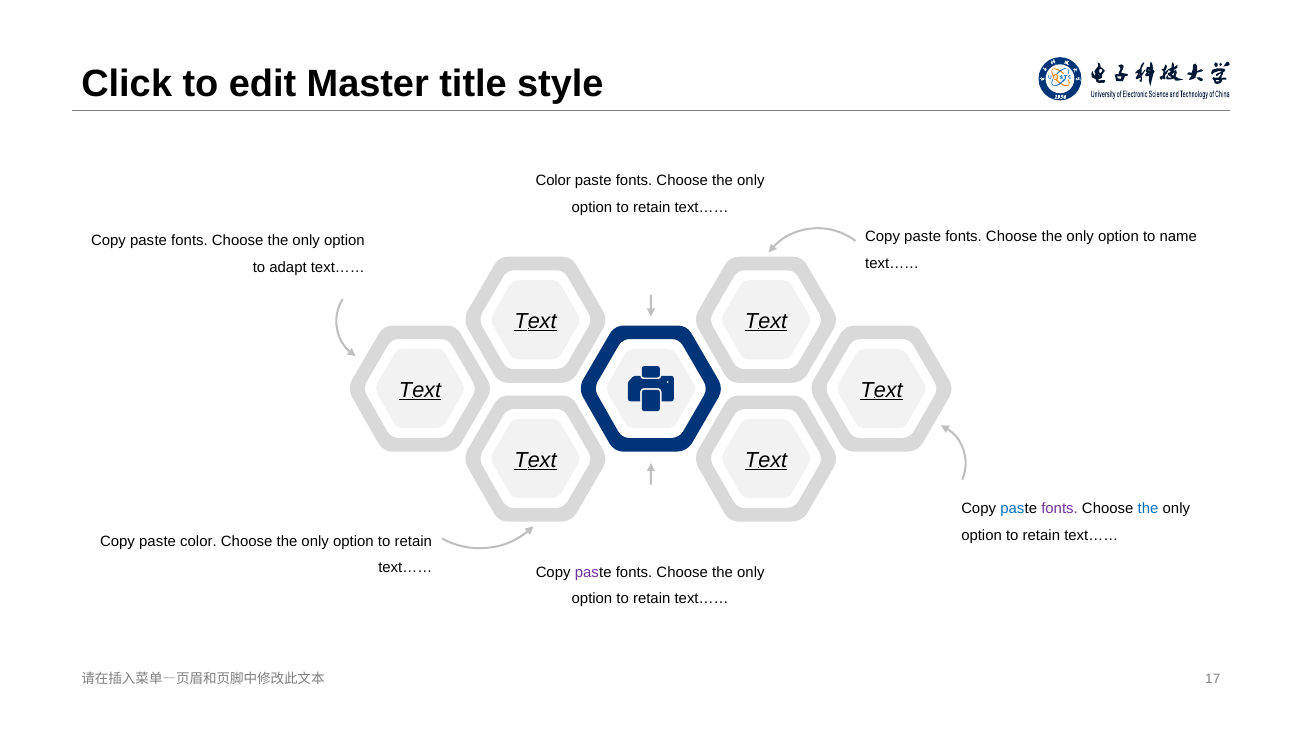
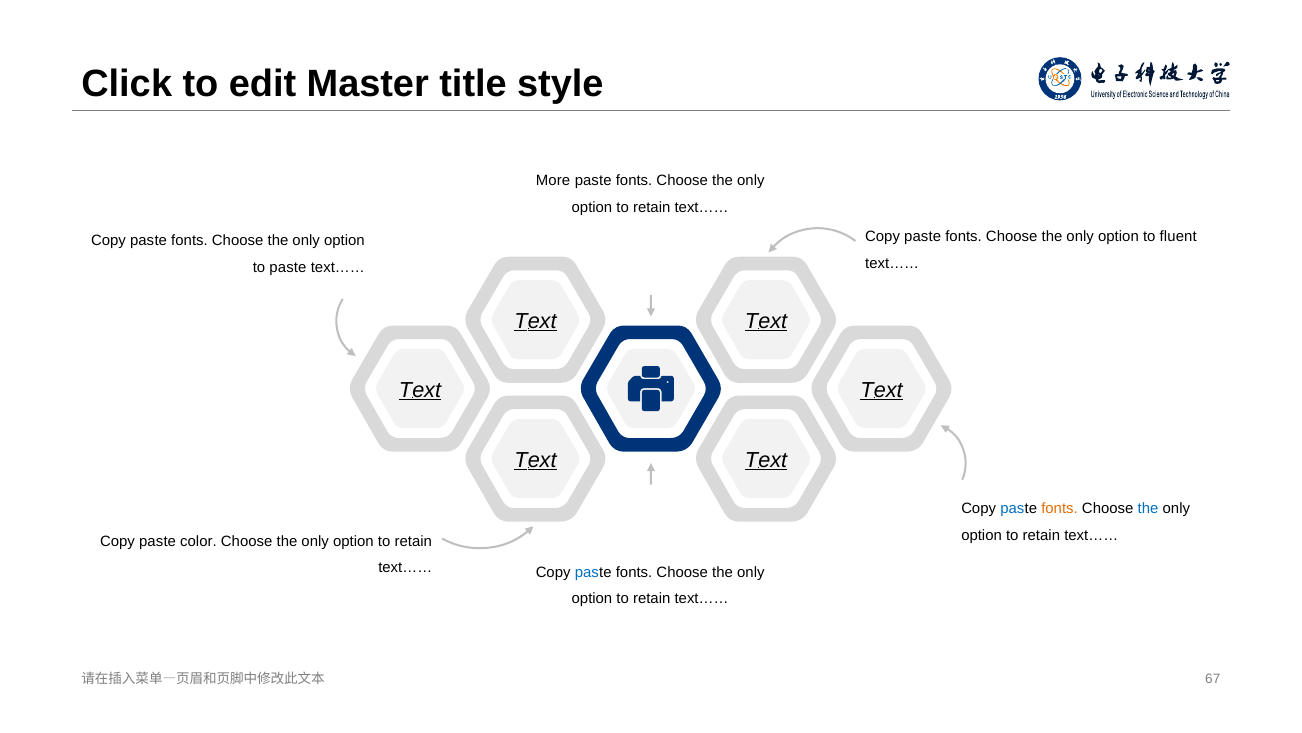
Color at (553, 181): Color -> More
name: name -> fluent
adapt: adapt -> paste
fonts at (1060, 508) colour: purple -> orange
pas at (587, 572) colour: purple -> blue
17: 17 -> 67
